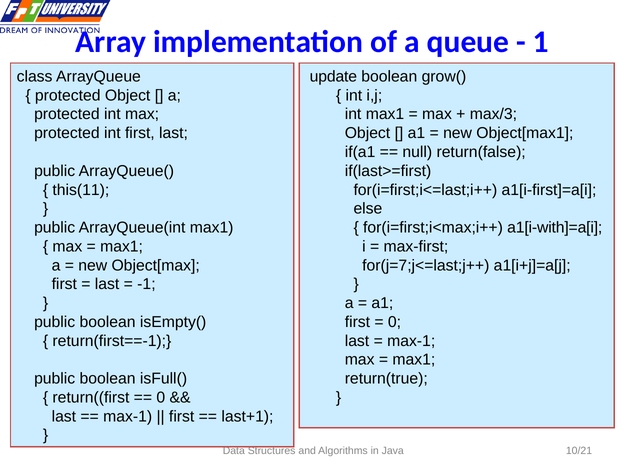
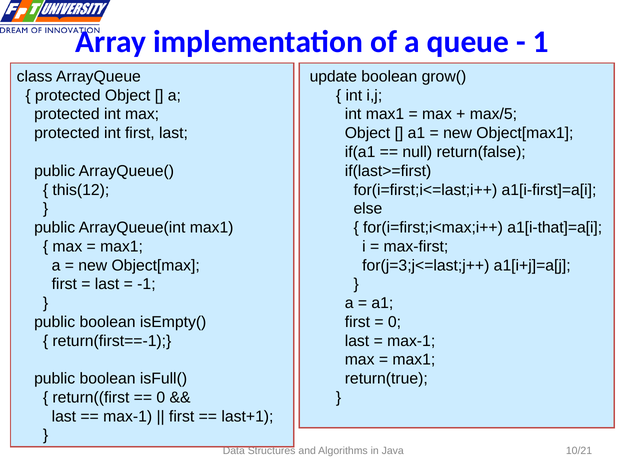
max/3: max/3 -> max/5
this(11: this(11 -> this(12
a1[i-with]=a[i: a1[i-with]=a[i -> a1[i-that]=a[i
for(j=7;j<=last;j++: for(j=7;j<=last;j++ -> for(j=3;j<=last;j++
